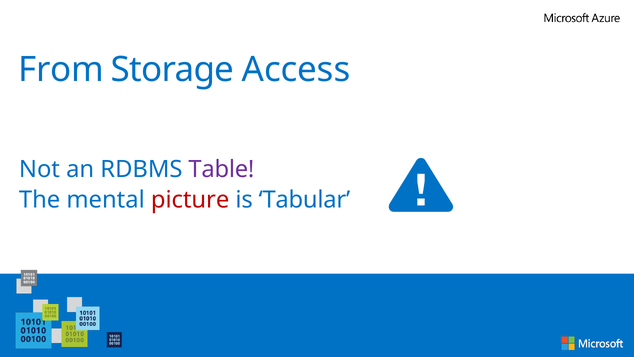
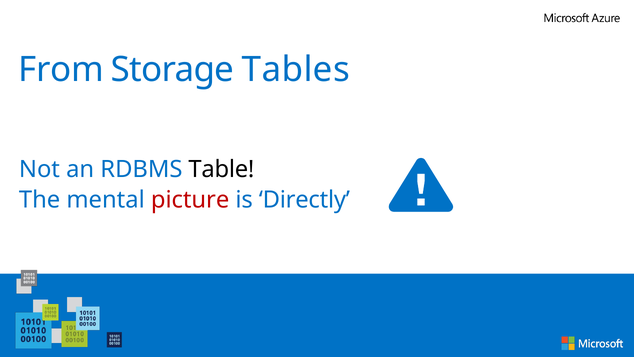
Access: Access -> Tables
Table colour: purple -> black
Tabular: Tabular -> Directly
